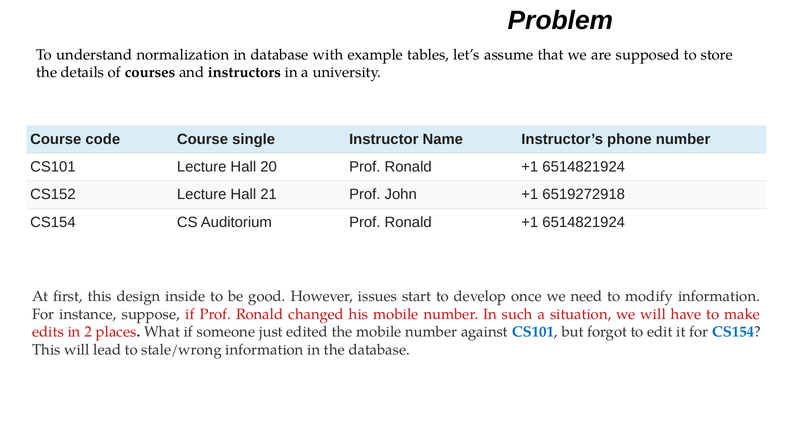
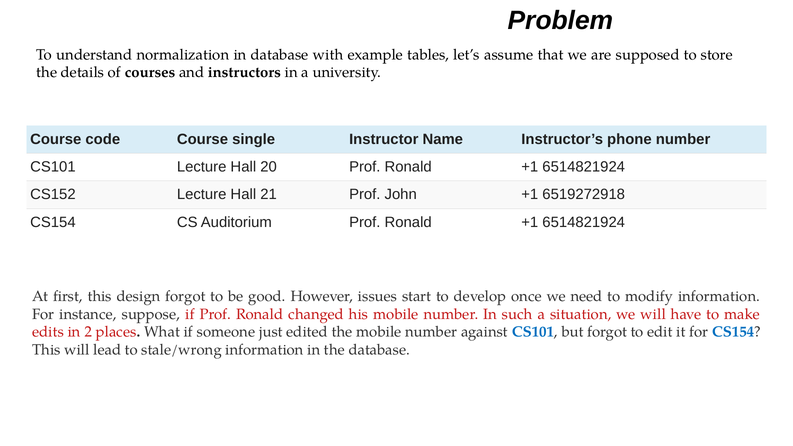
design inside: inside -> forgot
